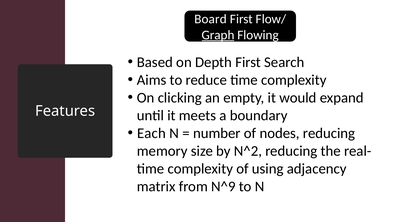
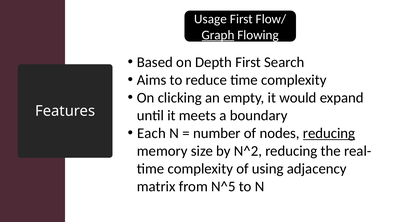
Board: Board -> Usage
reducing at (329, 133) underline: none -> present
N^9: N^9 -> N^5
